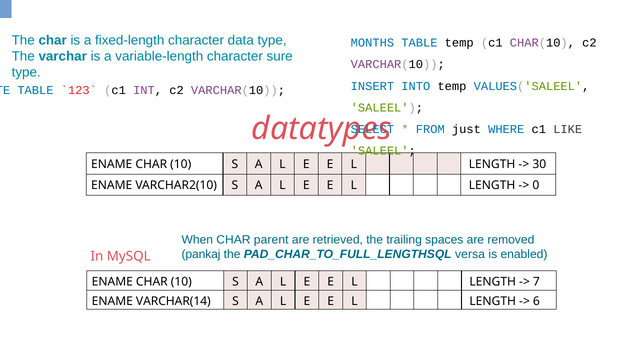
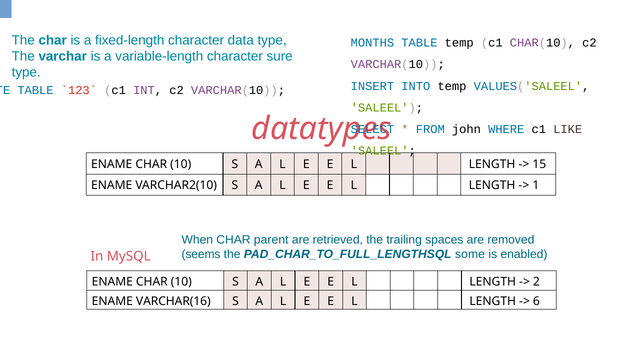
just: just -> john
30: 30 -> 15
0: 0 -> 1
pankaj: pankaj -> seems
versa: versa -> some
7: 7 -> 2
VARCHAR(14: VARCHAR(14 -> VARCHAR(16
